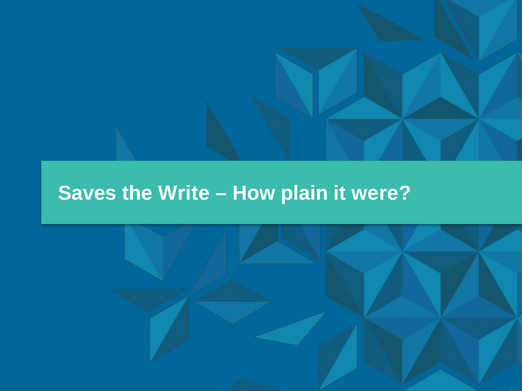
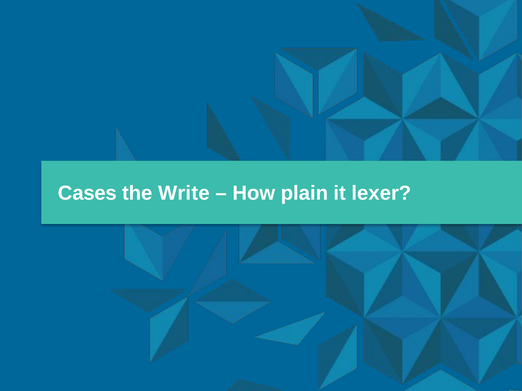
Saves: Saves -> Cases
were: were -> lexer
